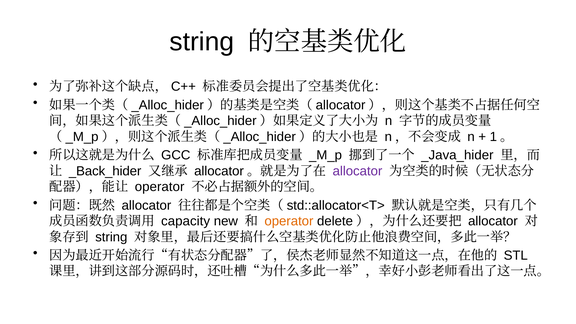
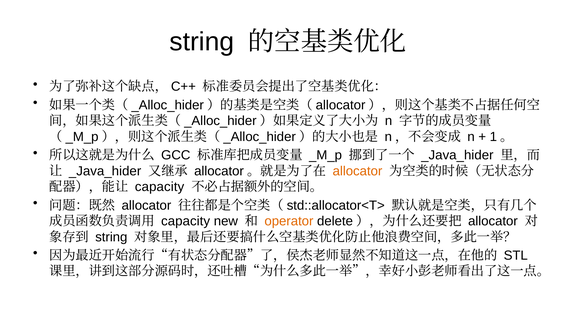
_Back_hider at (105, 171): _Back_hider -> _Java_hider
allocator at (357, 171) colour: purple -> orange
operator at (160, 187): operator -> capacity
